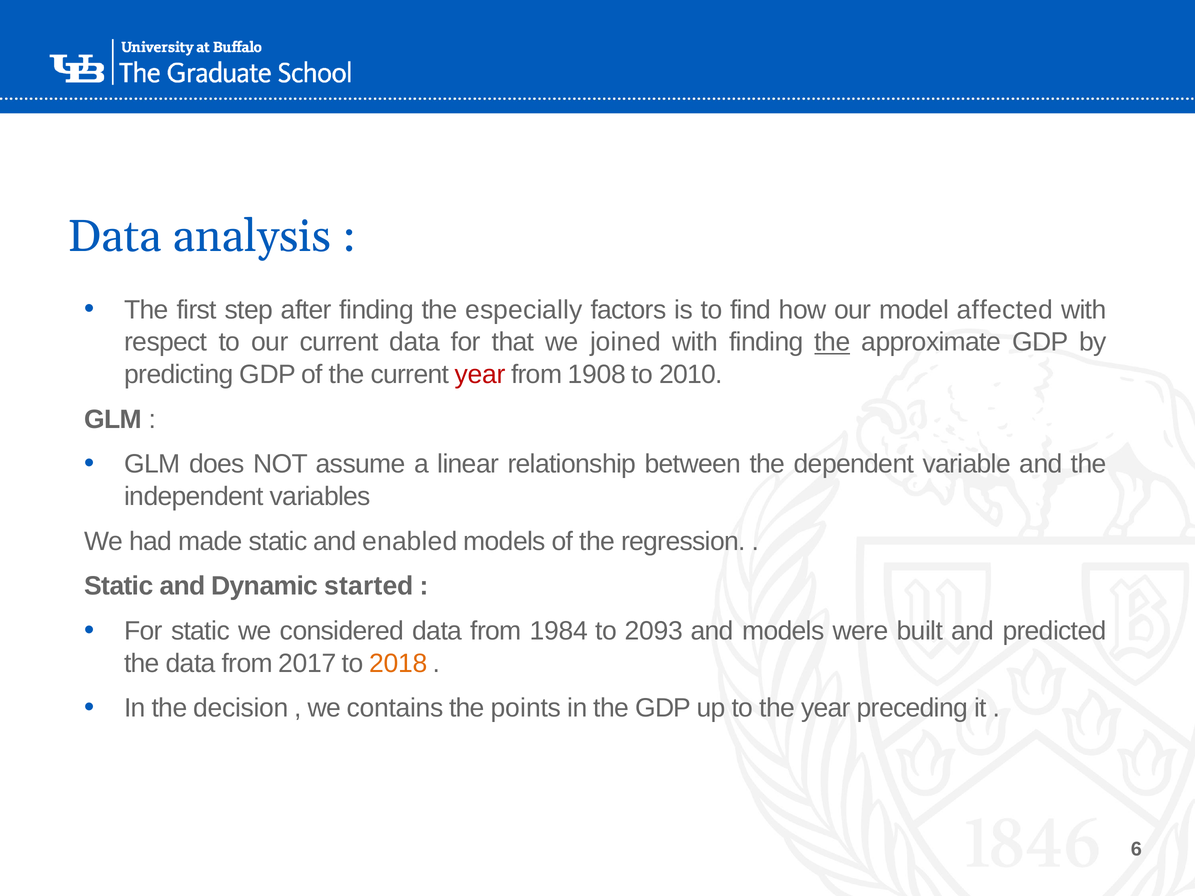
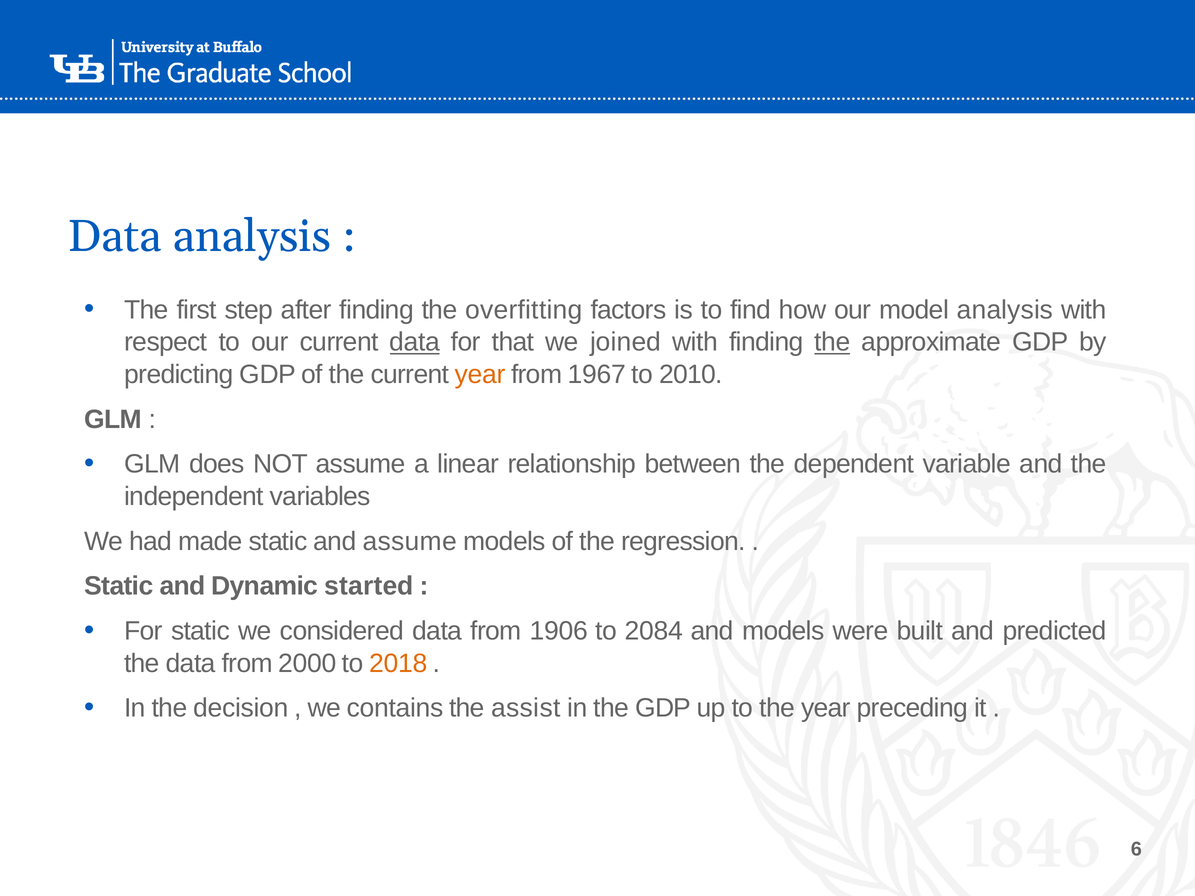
especially: especially -> overfitting
model affected: affected -> analysis
data at (415, 342) underline: none -> present
year at (480, 375) colour: red -> orange
1908: 1908 -> 1967
and enabled: enabled -> assume
1984: 1984 -> 1906
2093: 2093 -> 2084
2017: 2017 -> 2000
points: points -> assist
